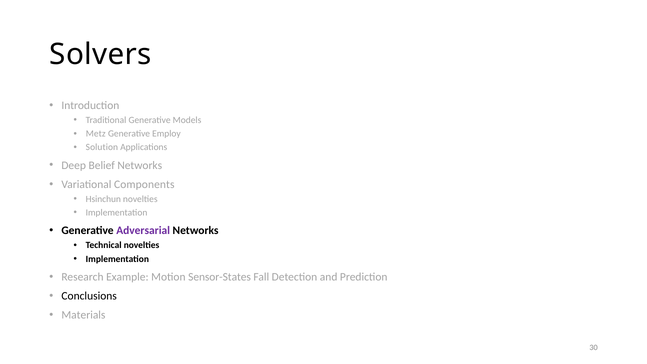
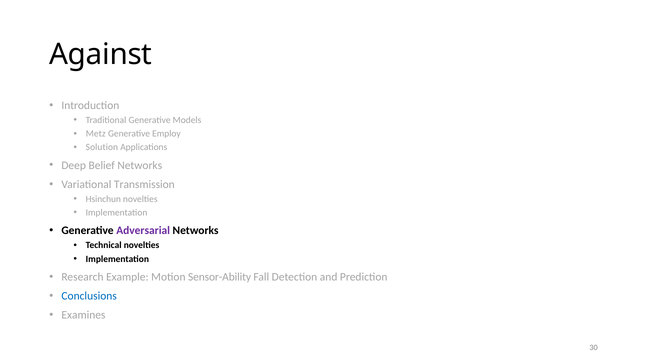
Solvers: Solvers -> Against
Components: Components -> Transmission
Sensor-States: Sensor-States -> Sensor-Ability
Conclusions colour: black -> blue
Materials: Materials -> Examines
